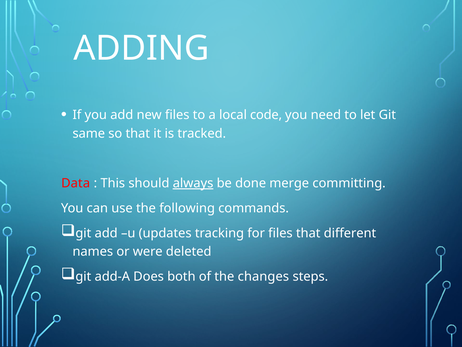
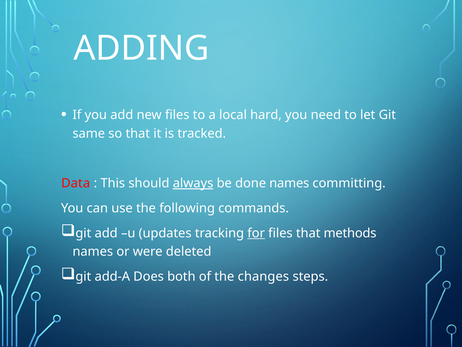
code: code -> hard
done merge: merge -> names
for underline: none -> present
different: different -> methods
